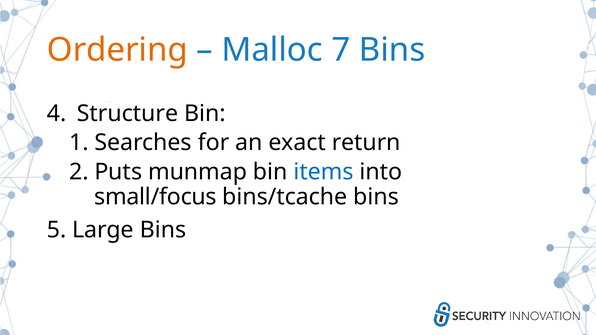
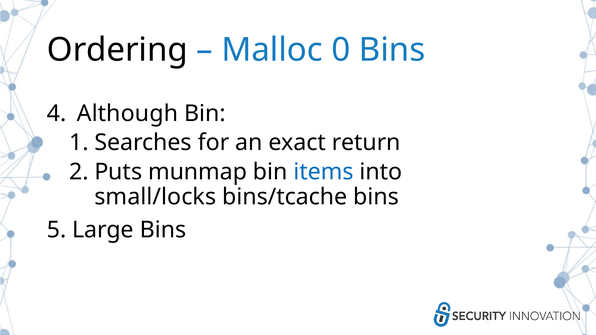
Ordering colour: orange -> black
7: 7 -> 0
Structure: Structure -> Although
small/focus: small/focus -> small/locks
